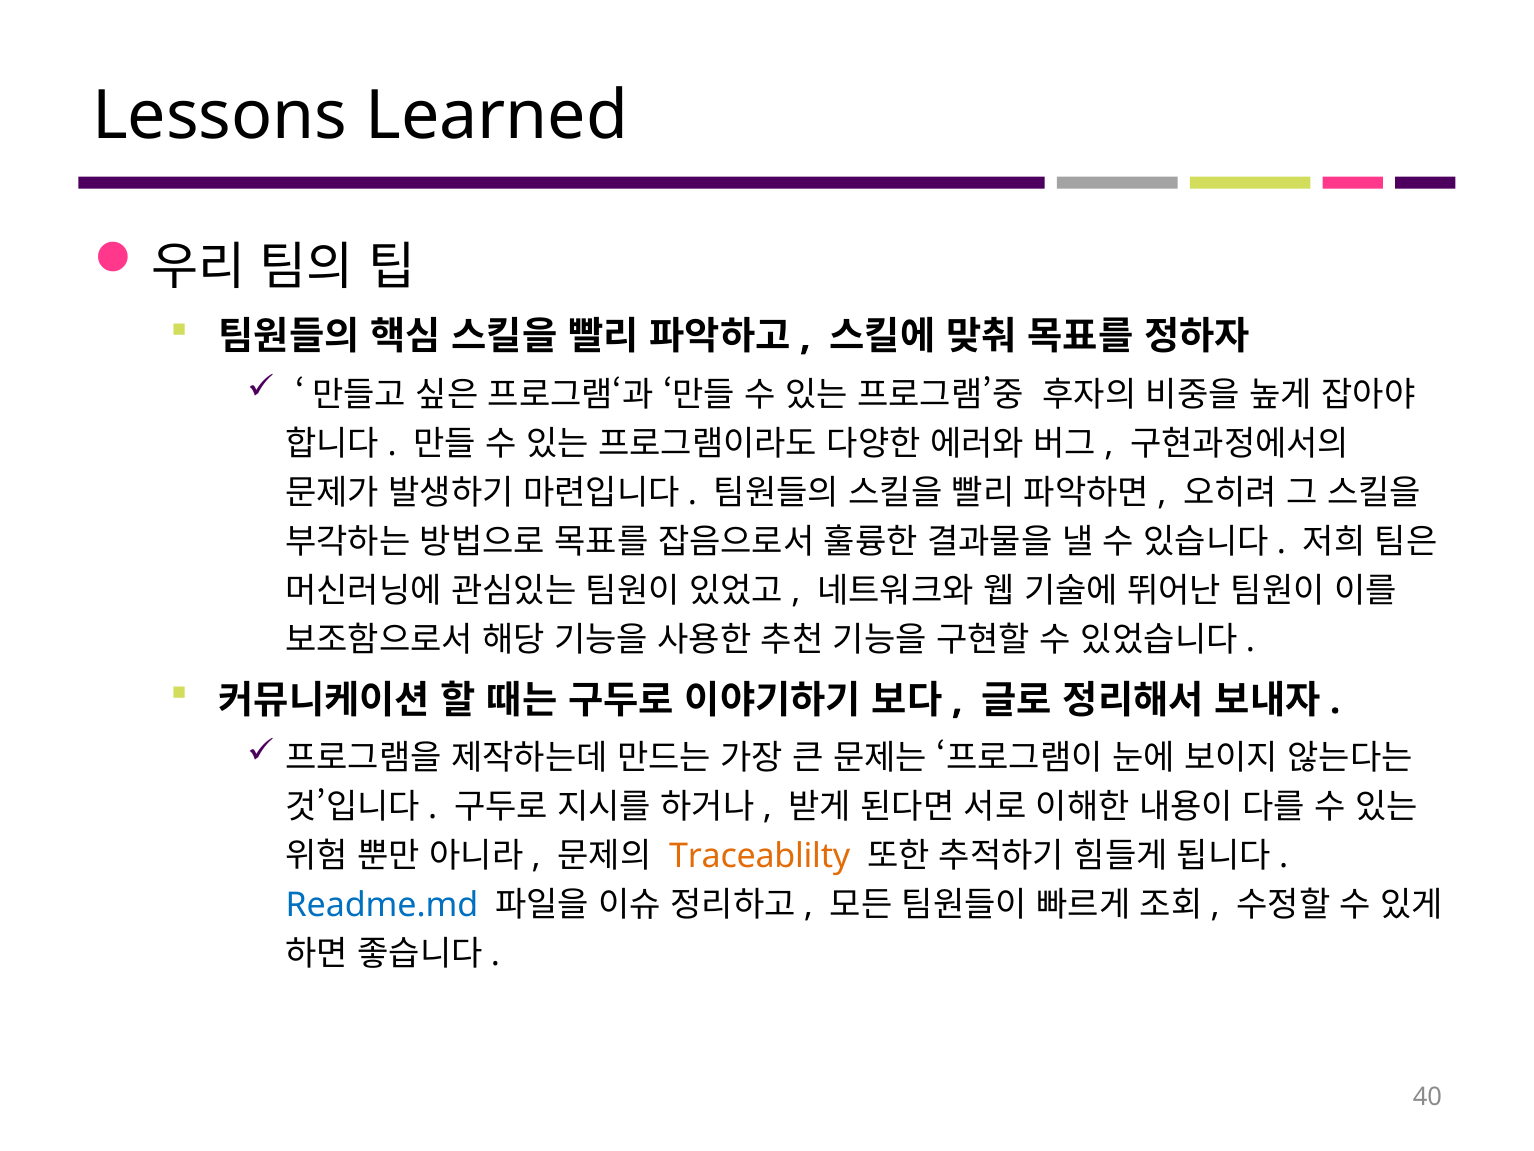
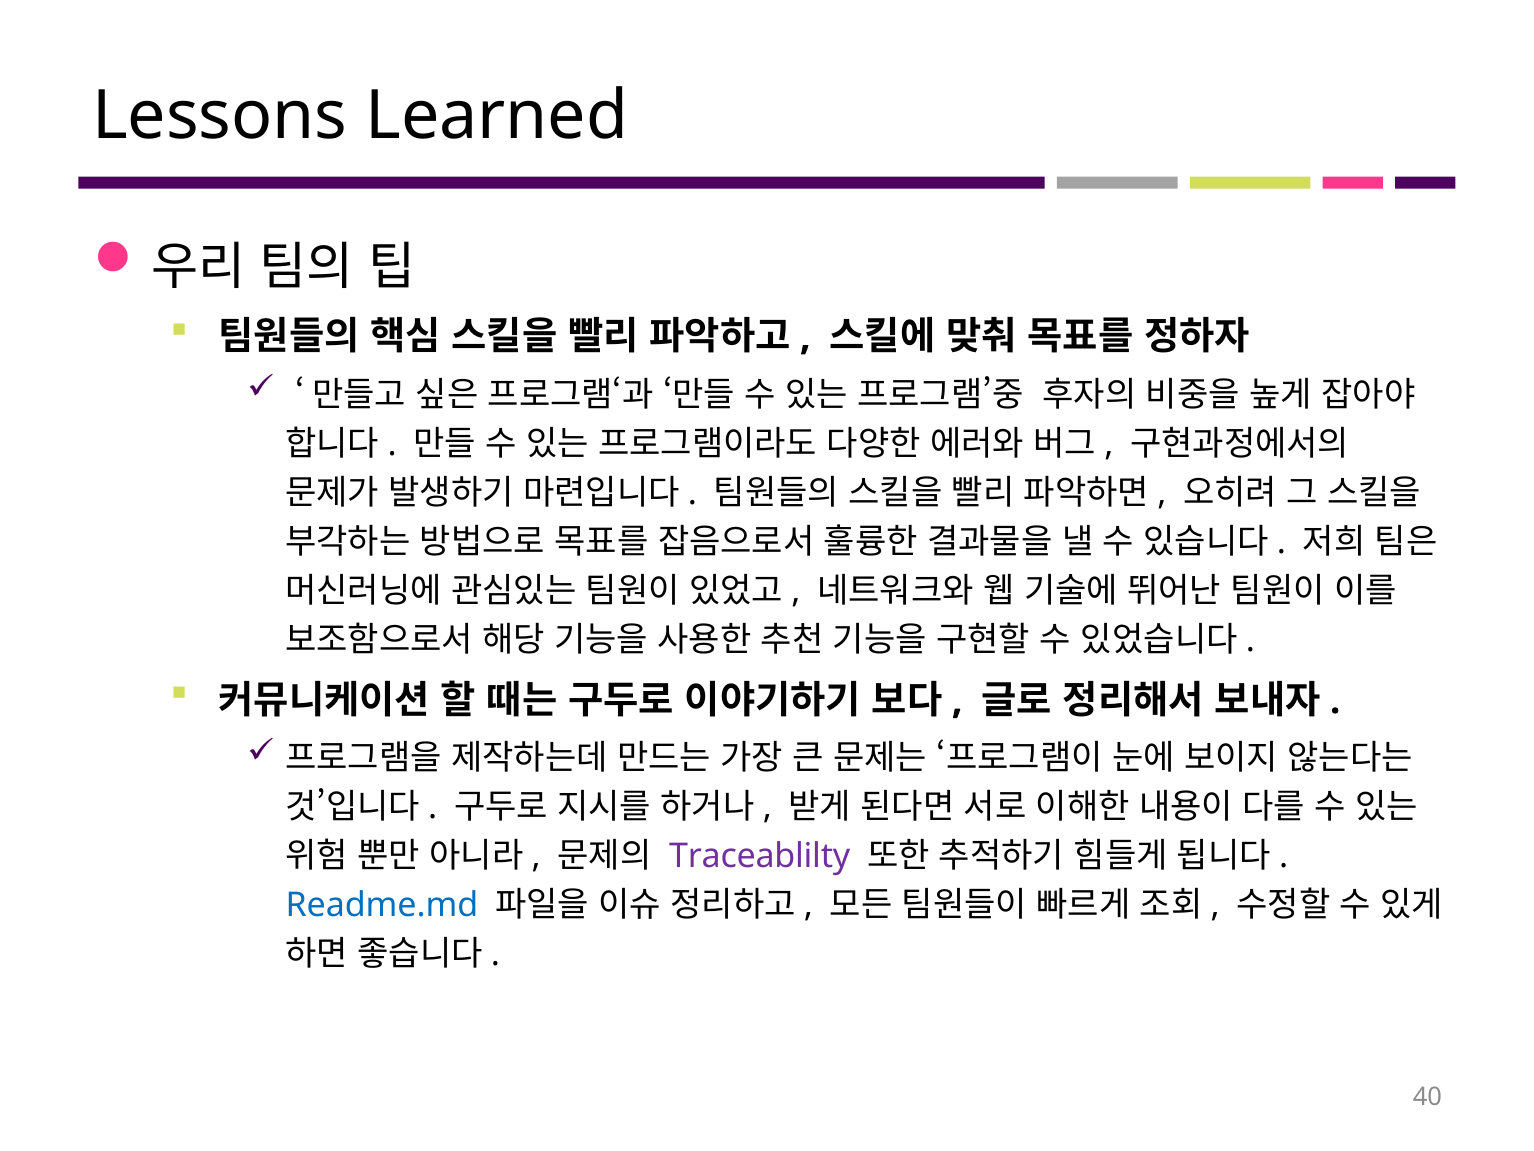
Traceablilty colour: orange -> purple
